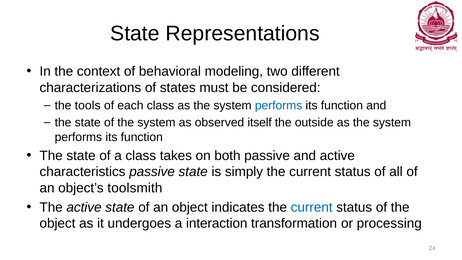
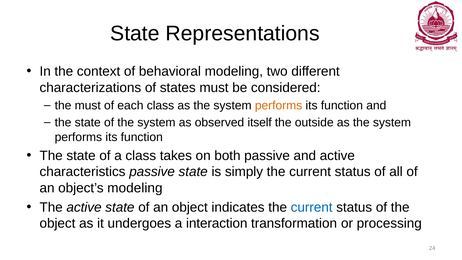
the tools: tools -> must
performs at (279, 106) colour: blue -> orange
object’s toolsmith: toolsmith -> modeling
